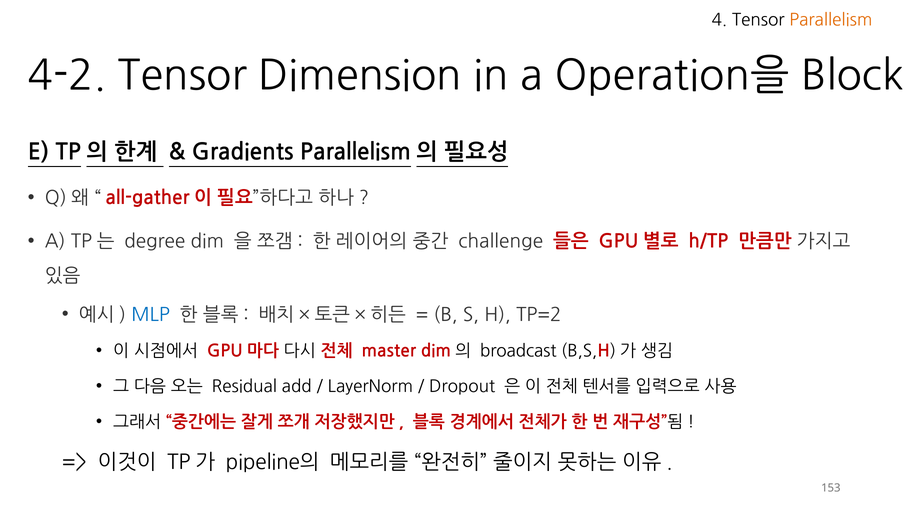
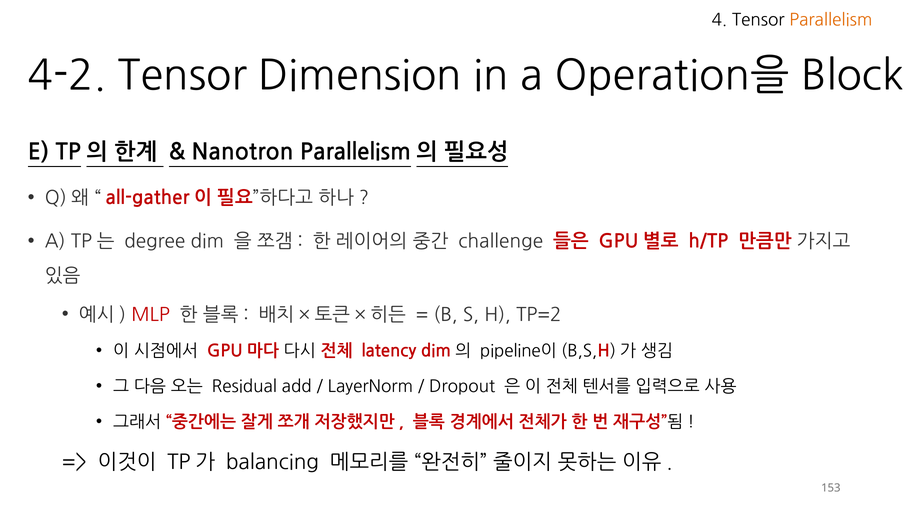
Gradients: Gradients -> Nanotron
MLP colour: blue -> red
master: master -> latency
broadcast: broadcast -> pipeline이
pipeline의: pipeline의 -> balancing
